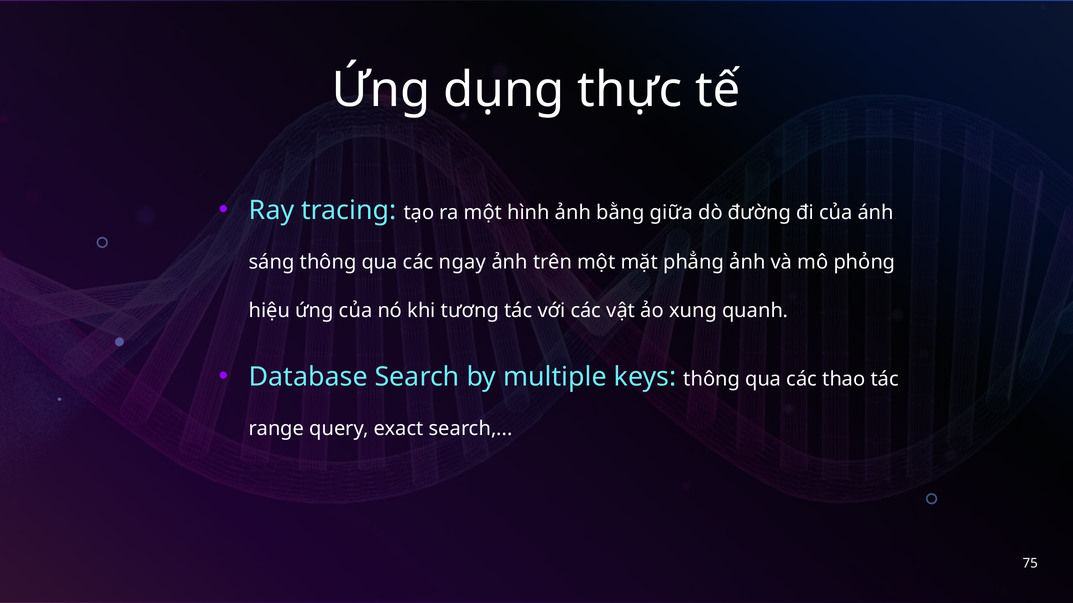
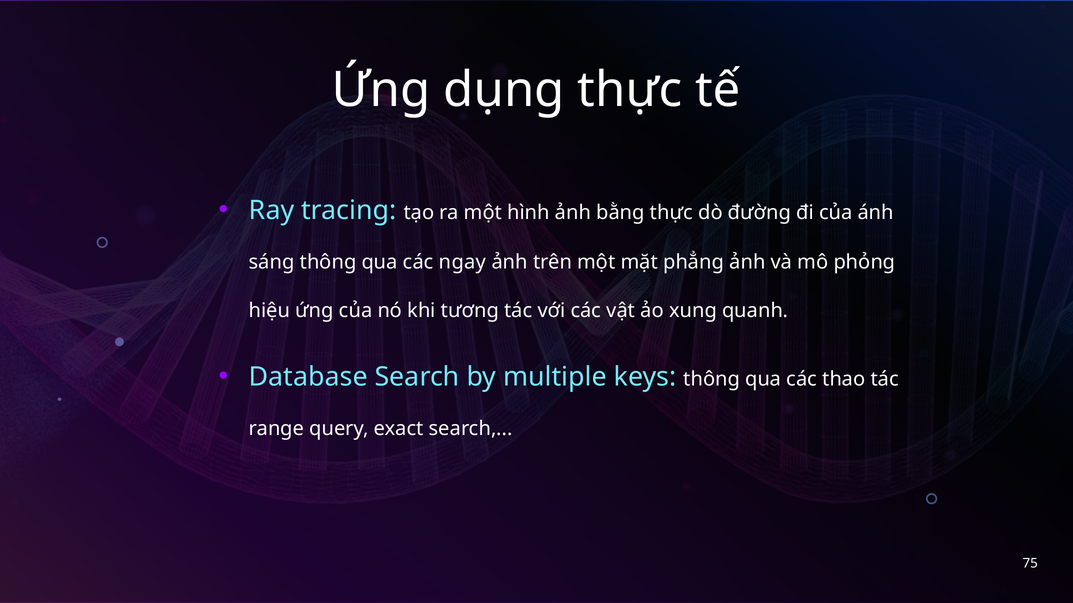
bằng giữa: giữa -> thực
